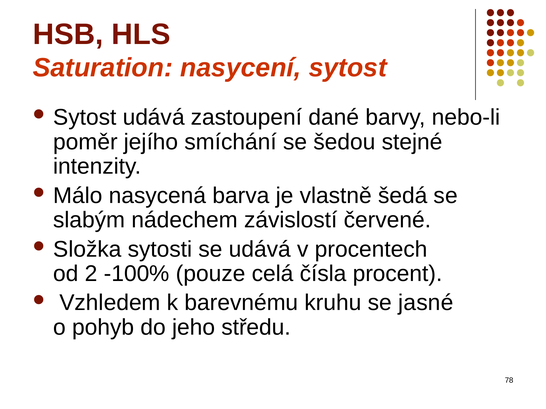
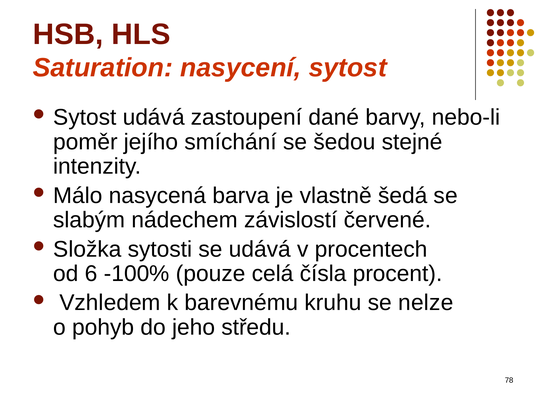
2: 2 -> 6
jasné: jasné -> nelze
